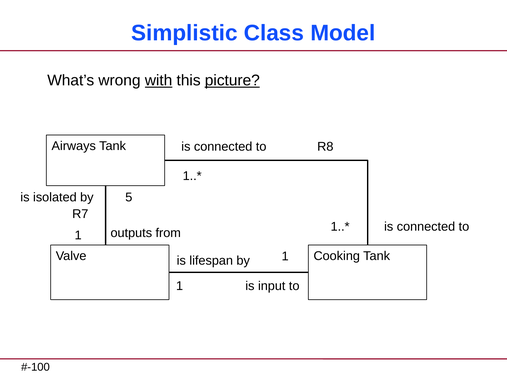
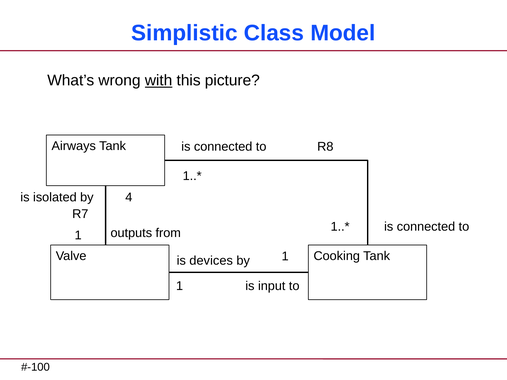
picture underline: present -> none
5: 5 -> 4
lifespan: lifespan -> devices
